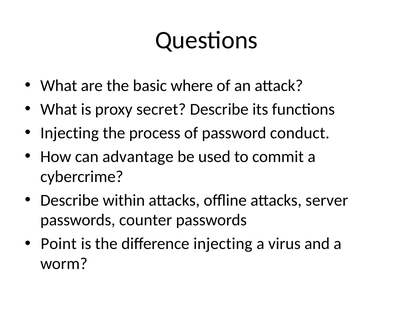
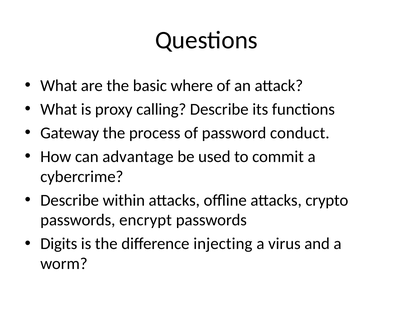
secret: secret -> calling
Injecting at (70, 133): Injecting -> Gateway
server: server -> crypto
counter: counter -> encrypt
Point: Point -> Digits
